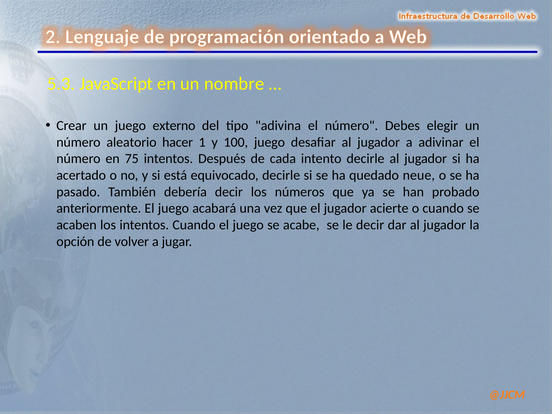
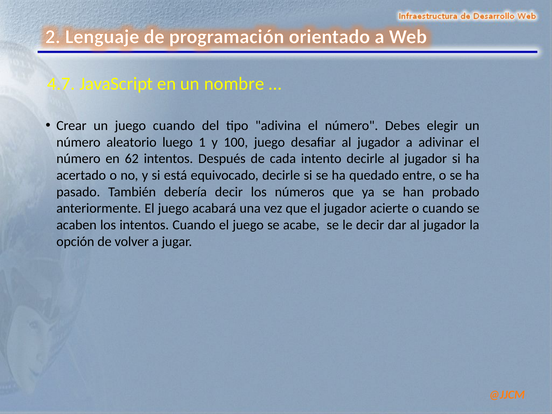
5.3: 5.3 -> 4.7
juego externo: externo -> cuando
hacer: hacer -> luego
75: 75 -> 62
neue: neue -> entre
